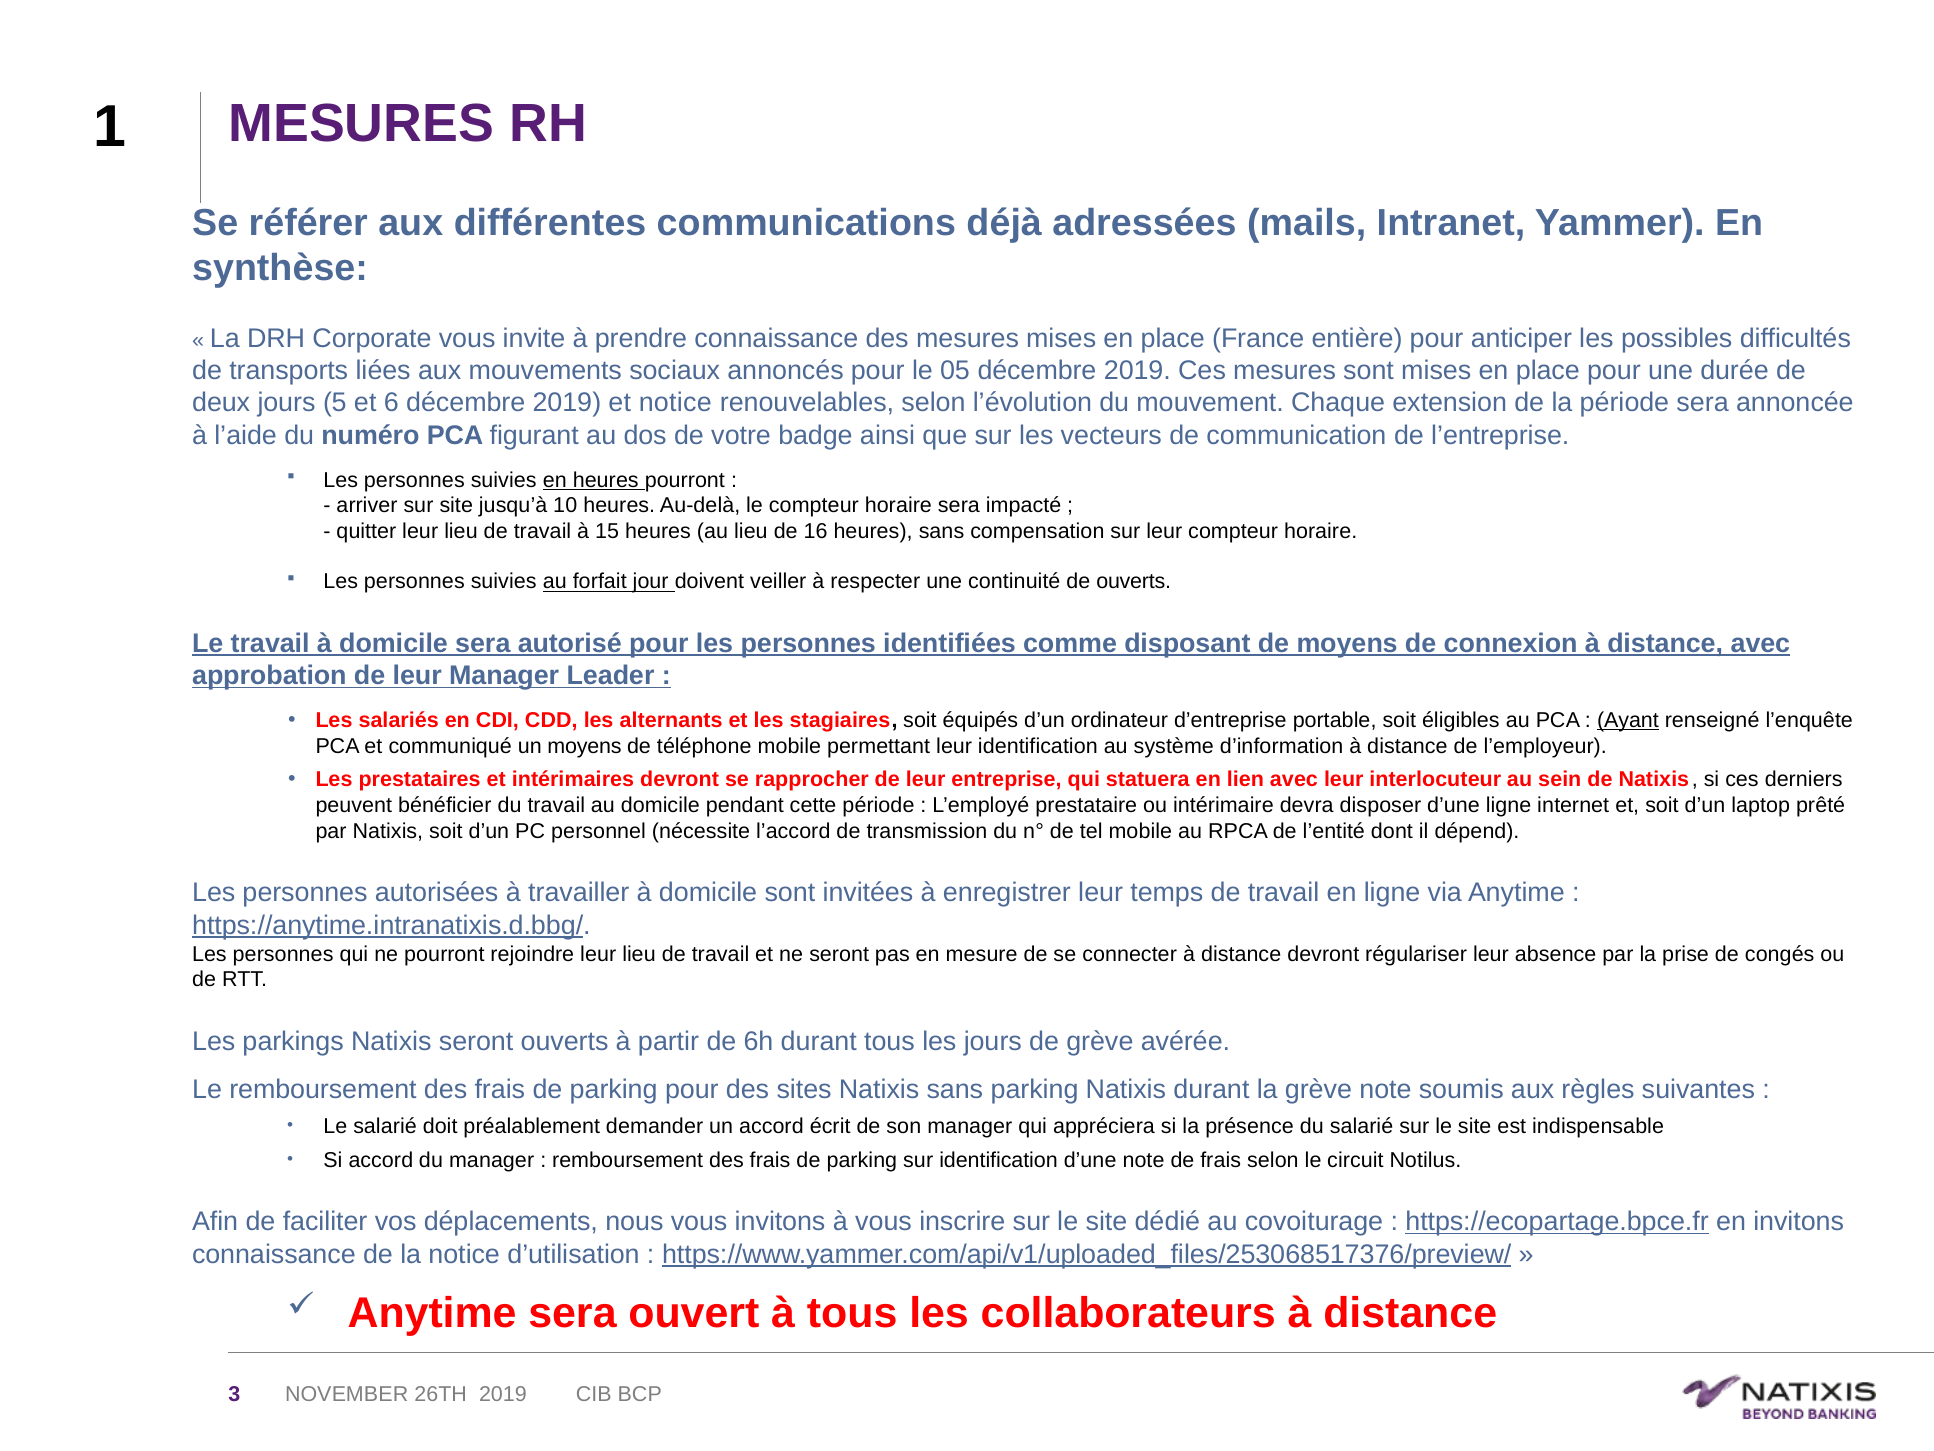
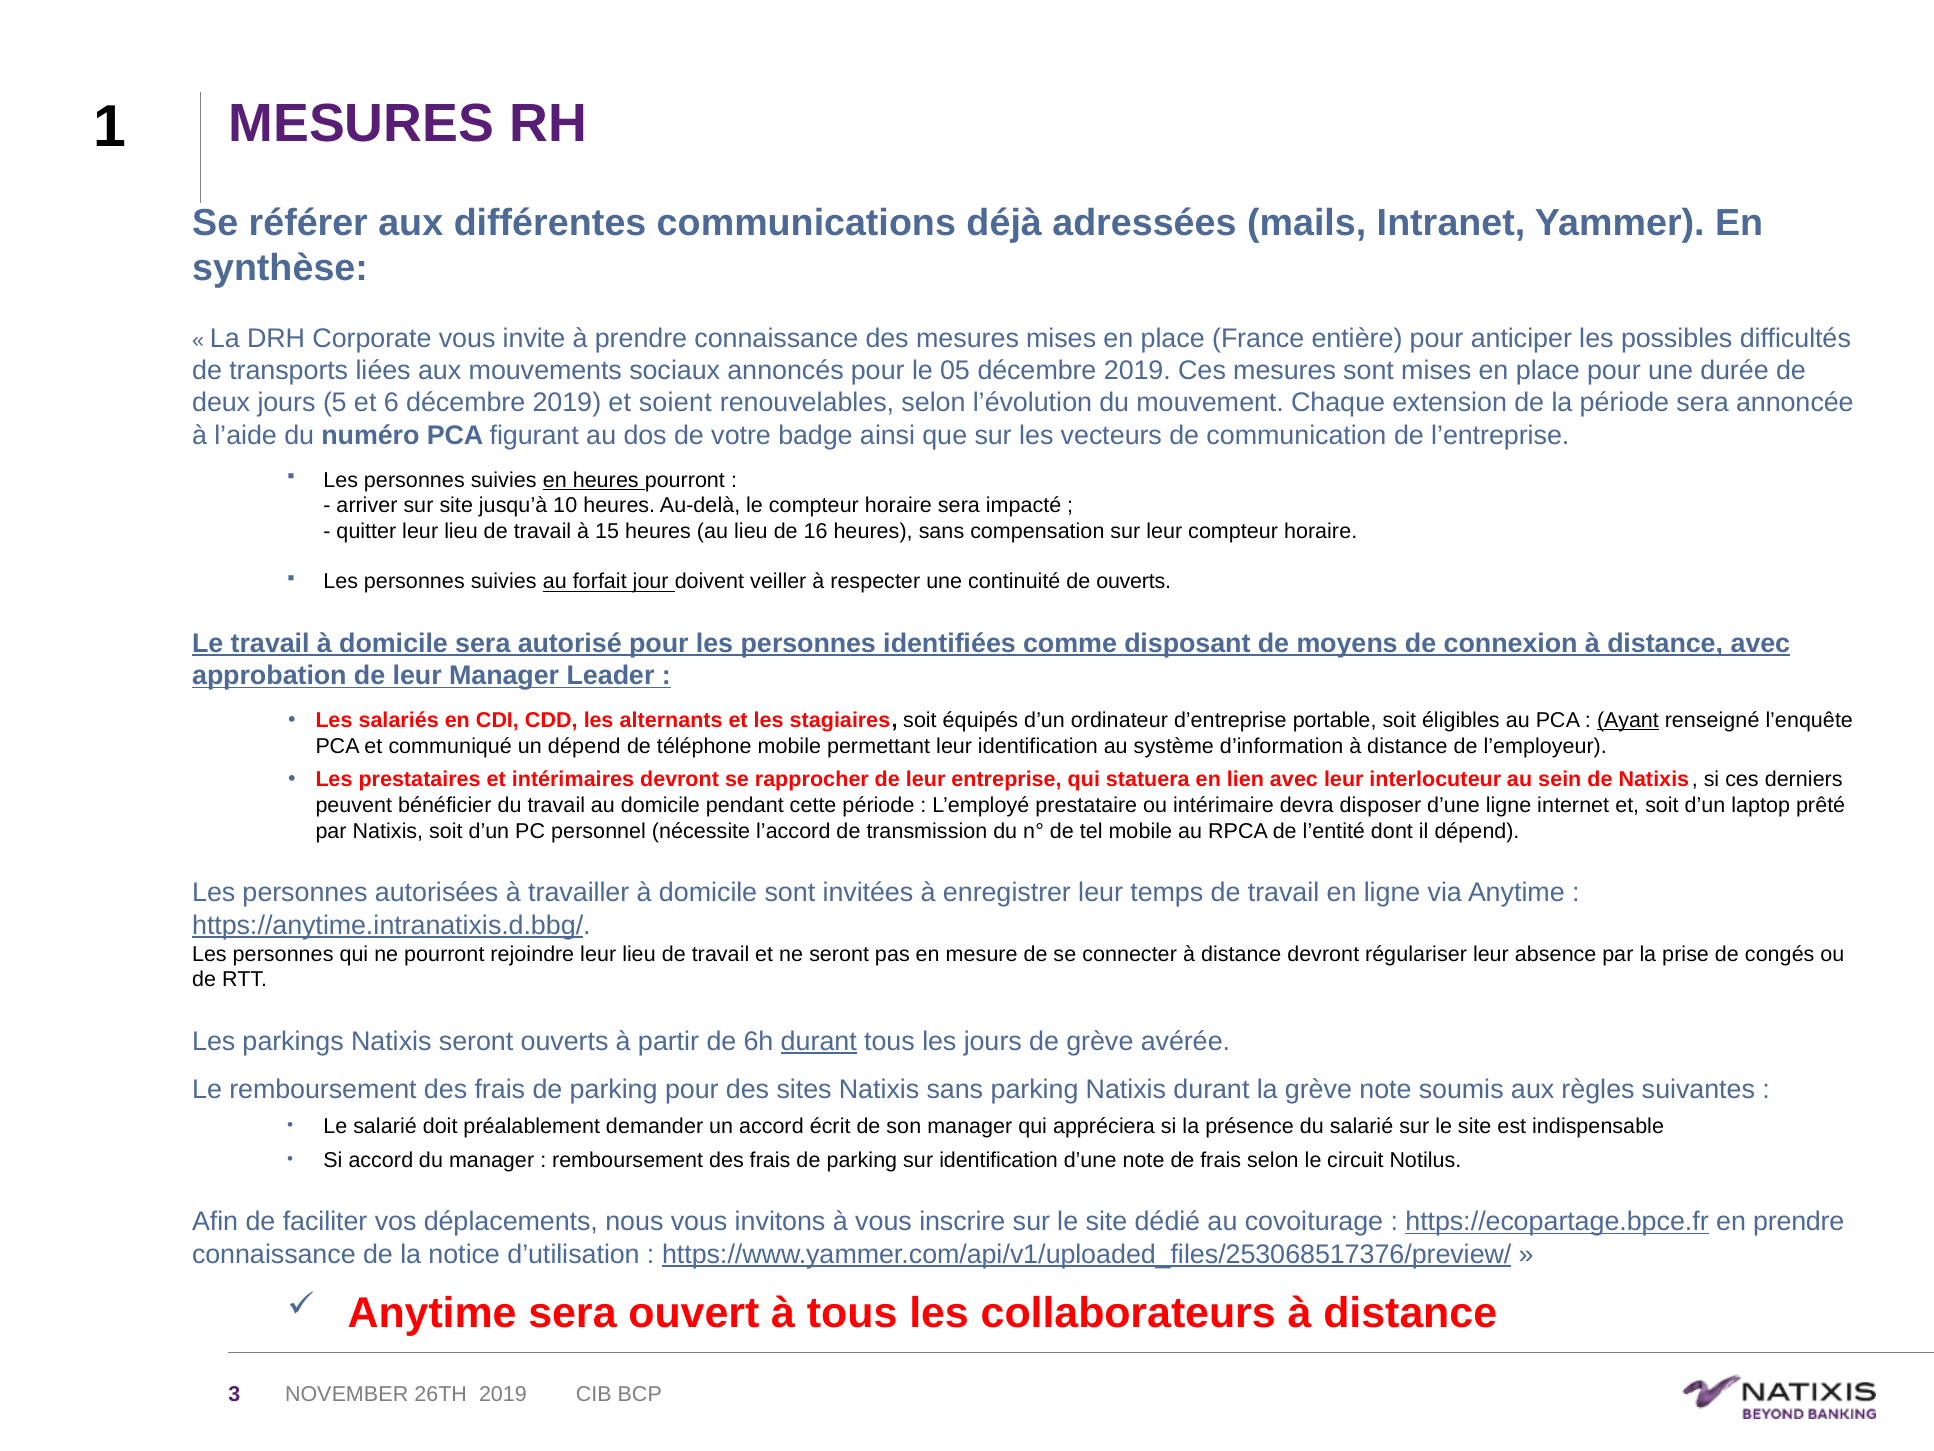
et notice: notice -> soient
un moyens: moyens -> dépend
durant at (819, 1041) underline: none -> present
en invitons: invitons -> prendre
